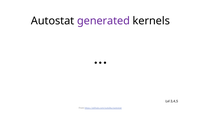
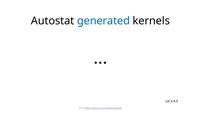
generated colour: purple -> blue
